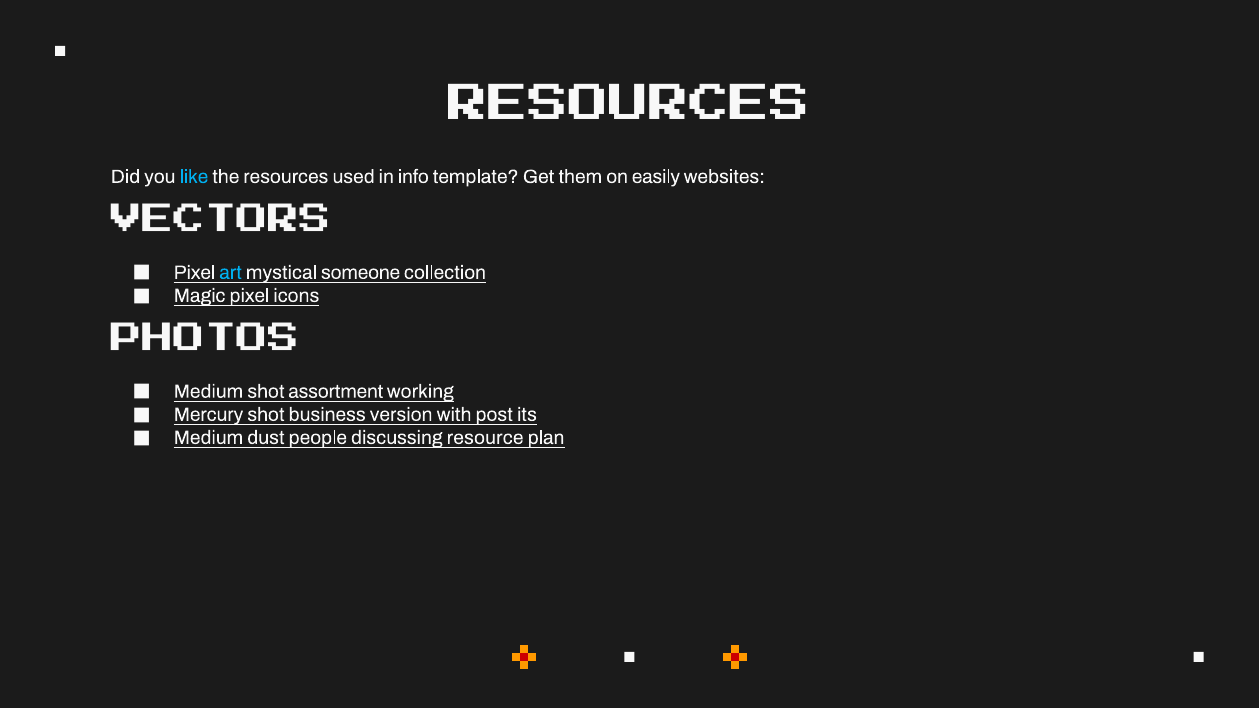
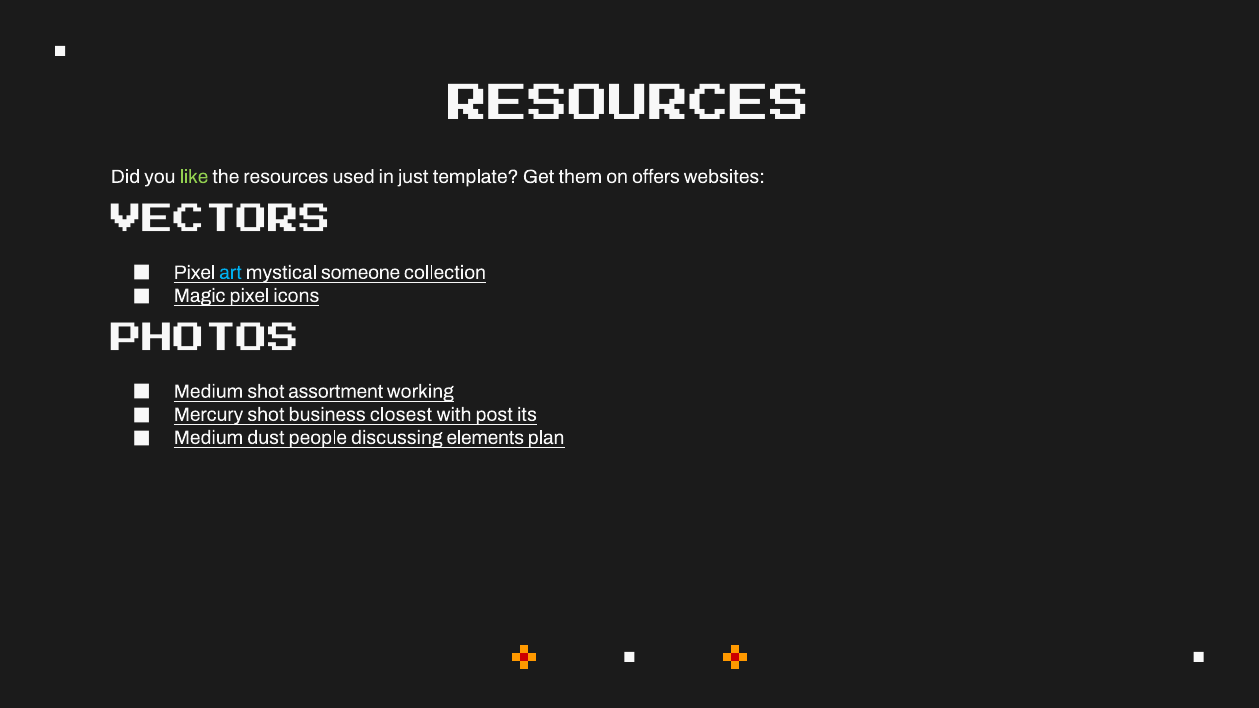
like colour: light blue -> light green
info: info -> just
easily: easily -> offers
version: version -> closest
resource: resource -> elements
